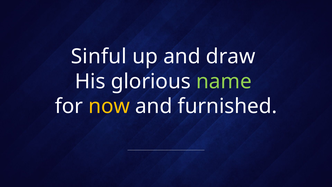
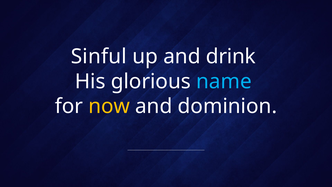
draw: draw -> drink
name colour: light green -> light blue
furnished: furnished -> dominion
